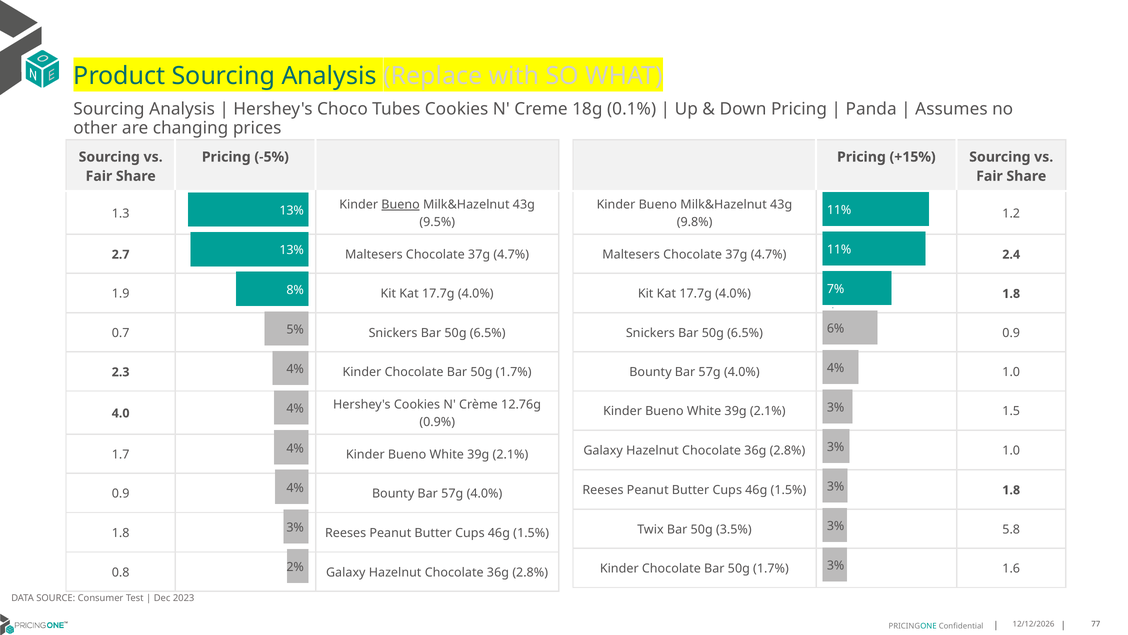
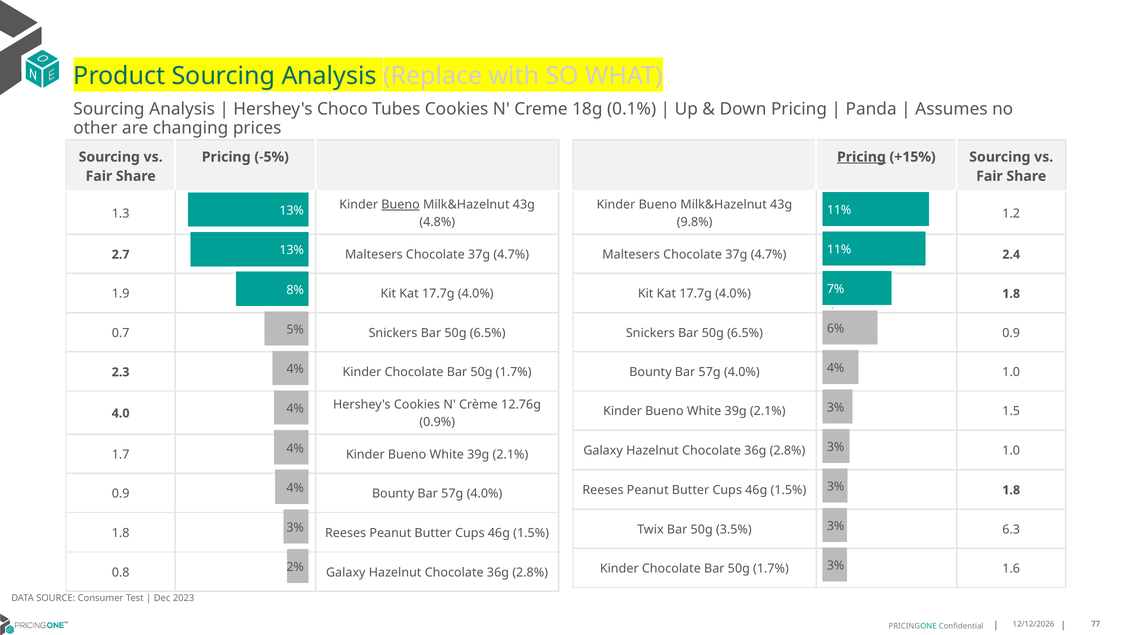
Pricing at (861, 157) underline: none -> present
9.5%: 9.5% -> 4.8%
5.8: 5.8 -> 6.3
